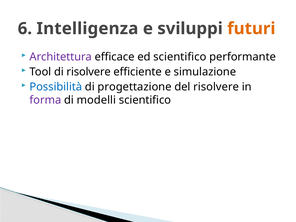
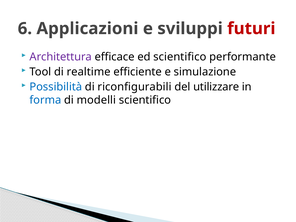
Intelligenza: Intelligenza -> Applicazioni
futuri colour: orange -> red
di risolvere: risolvere -> realtime
progettazione: progettazione -> riconfigurabili
del risolvere: risolvere -> utilizzare
forma colour: purple -> blue
